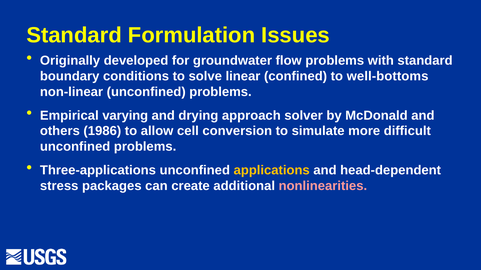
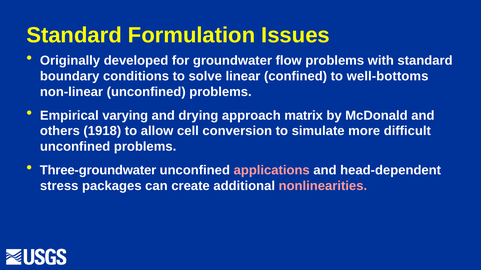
solver: solver -> matrix
1986: 1986 -> 1918
Three-applications: Three-applications -> Three-groundwater
applications colour: yellow -> pink
